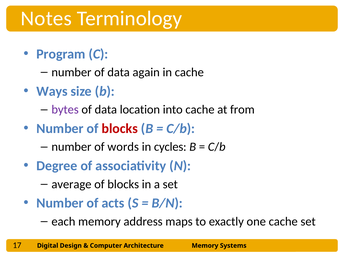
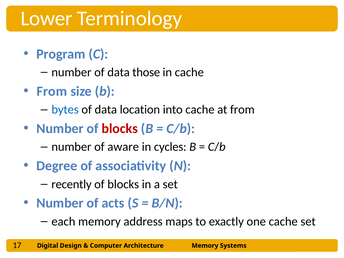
Notes: Notes -> Lower
again: again -> those
Ways at (52, 91): Ways -> From
bytes colour: purple -> blue
words: words -> aware
average: average -> recently
